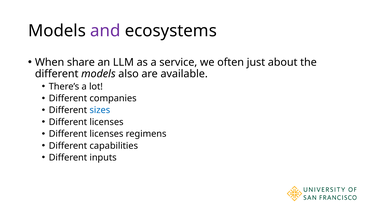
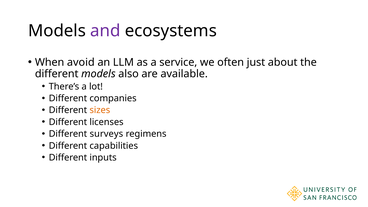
share: share -> avoid
sizes colour: blue -> orange
licenses at (106, 134): licenses -> surveys
